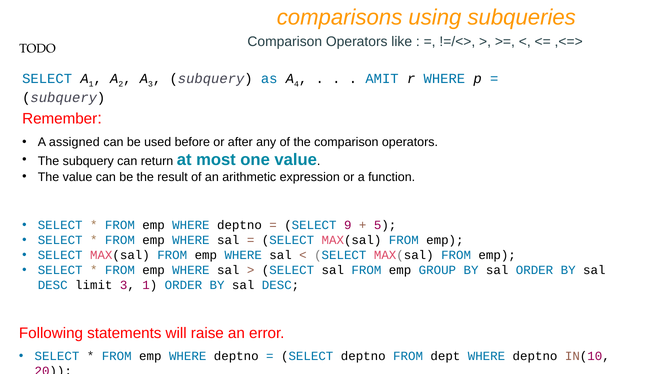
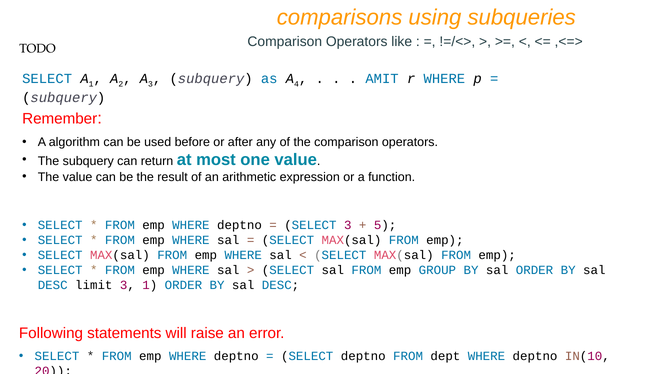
assigned: assigned -> algorithm
SELECT 9: 9 -> 3
